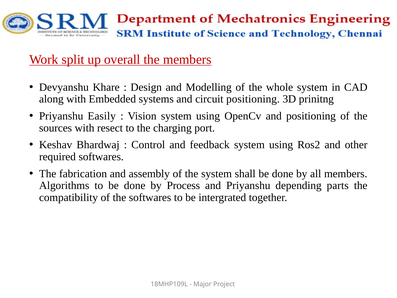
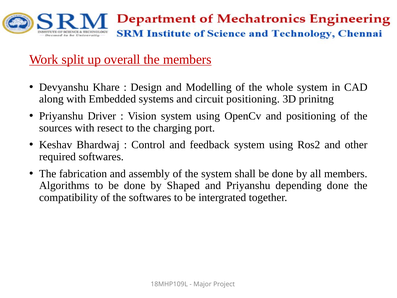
Easily: Easily -> Driver
Process: Process -> Shaped
depending parts: parts -> done
